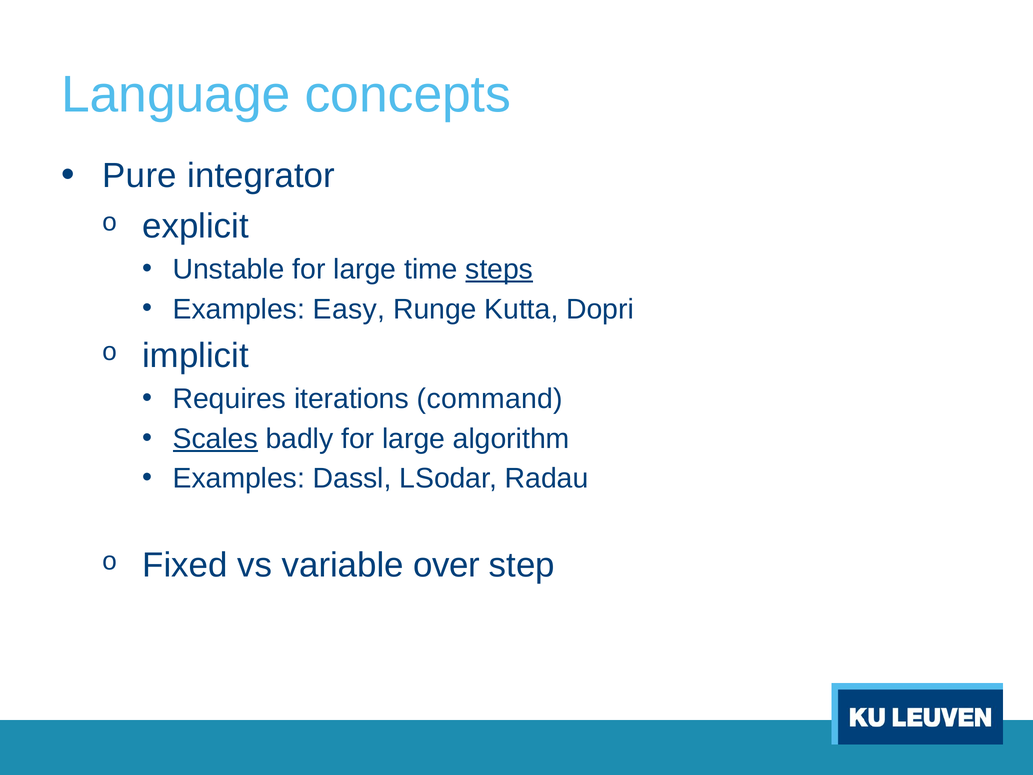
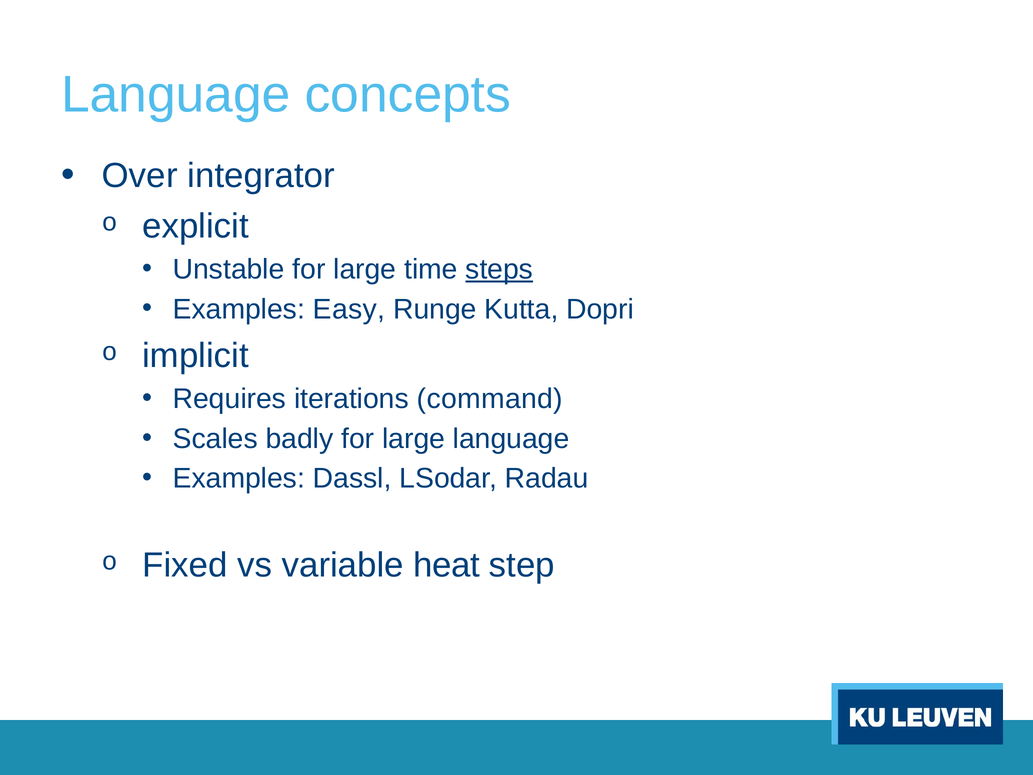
Pure: Pure -> Over
Scales underline: present -> none
large algorithm: algorithm -> language
over: over -> heat
